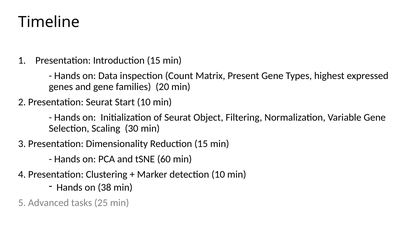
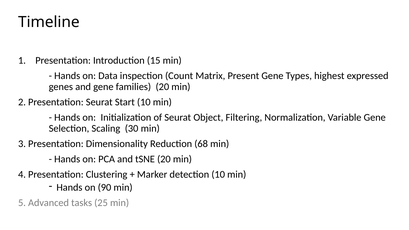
Reduction 15: 15 -> 68
tSNE 60: 60 -> 20
38: 38 -> 90
